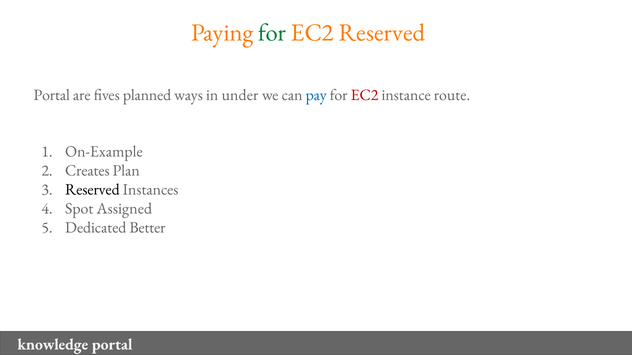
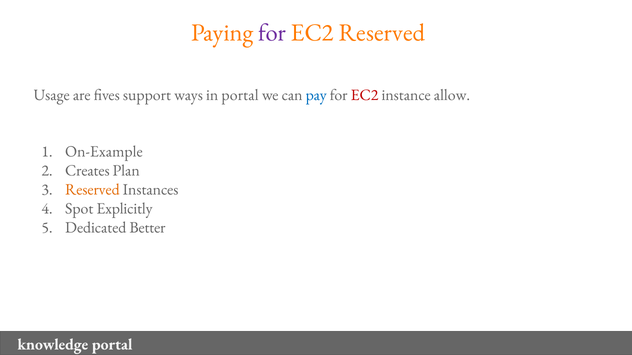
for at (272, 33) colour: green -> purple
Portal at (52, 95): Portal -> Usage
planned: planned -> support
in under: under -> portal
route: route -> allow
Reserved at (92, 190) colour: black -> orange
Assigned: Assigned -> Explicitly
